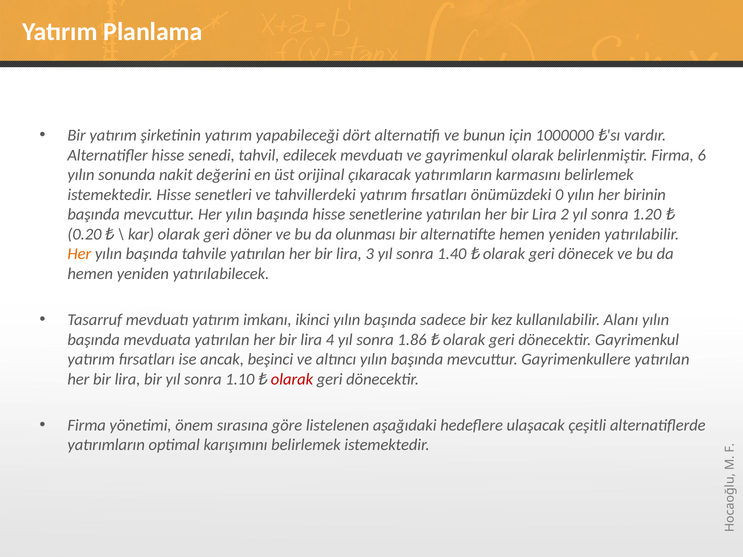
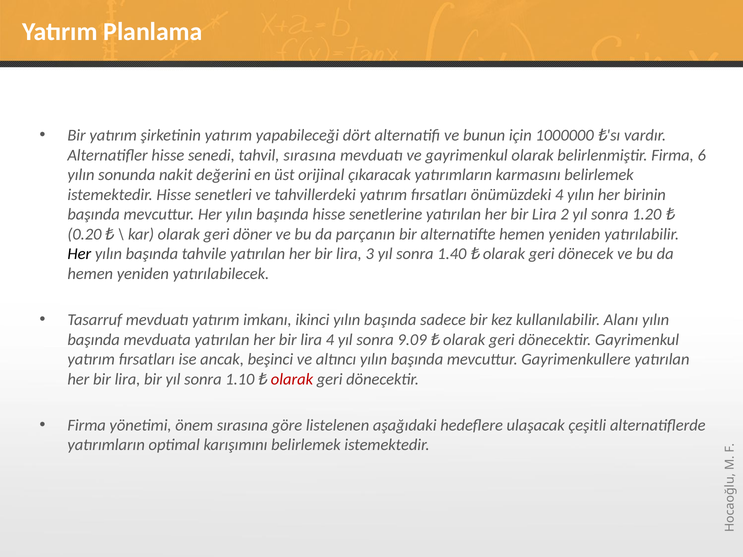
tahvil edilecek: edilecek -> sırasına
önümüzdeki 0: 0 -> 4
olunması: olunması -> parçanın
Her at (79, 254) colour: orange -> black
1.86: 1.86 -> 9.09
